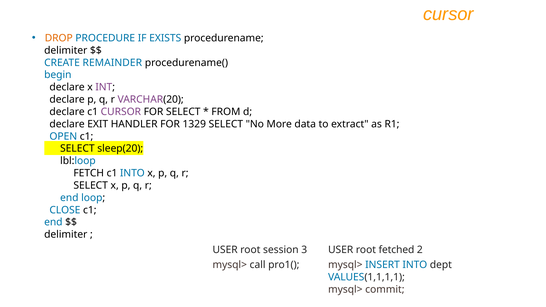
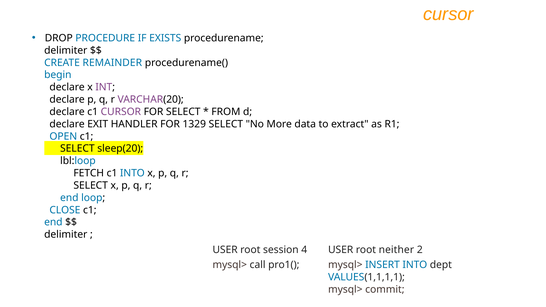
DROP colour: orange -> black
3: 3 -> 4
fetched: fetched -> neither
